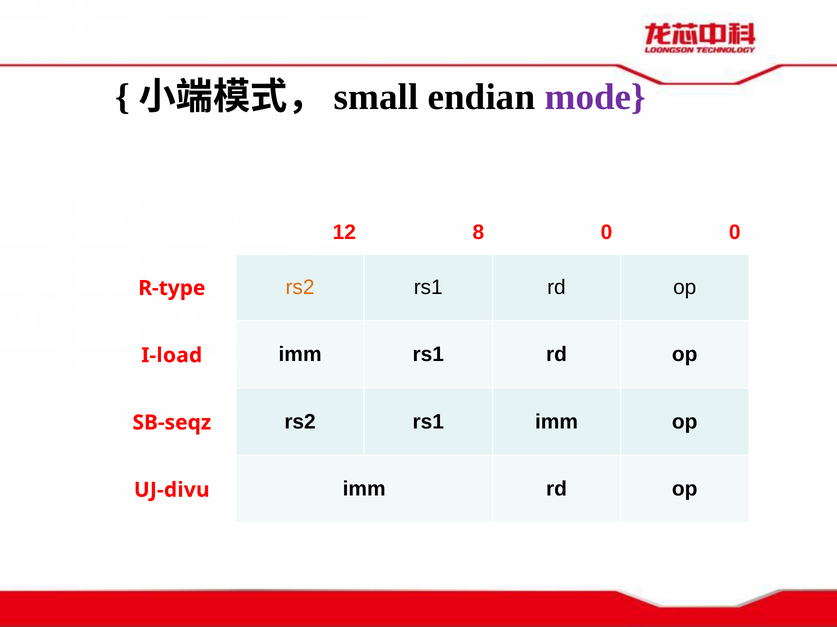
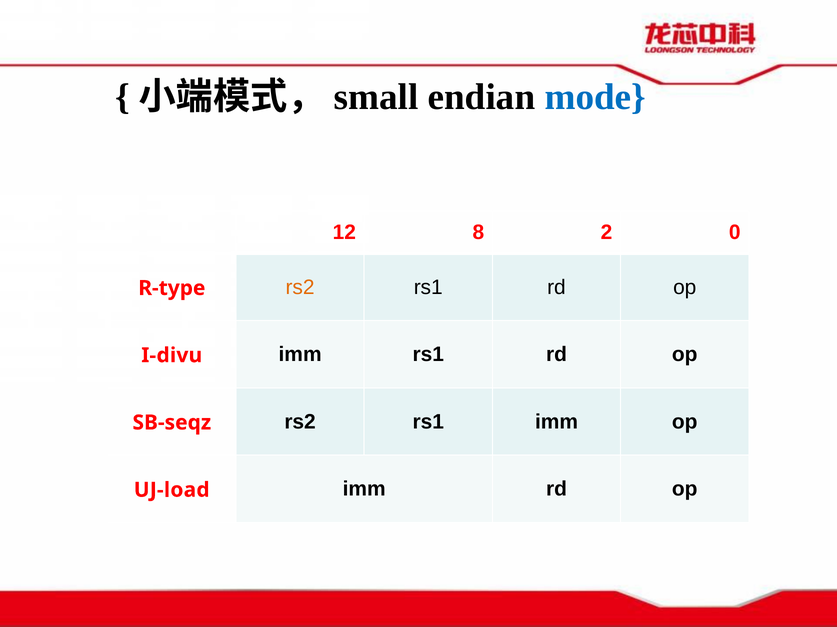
mode colour: purple -> blue
8 0: 0 -> 2
I-load: I-load -> I-divu
UJ-divu: UJ-divu -> UJ-load
